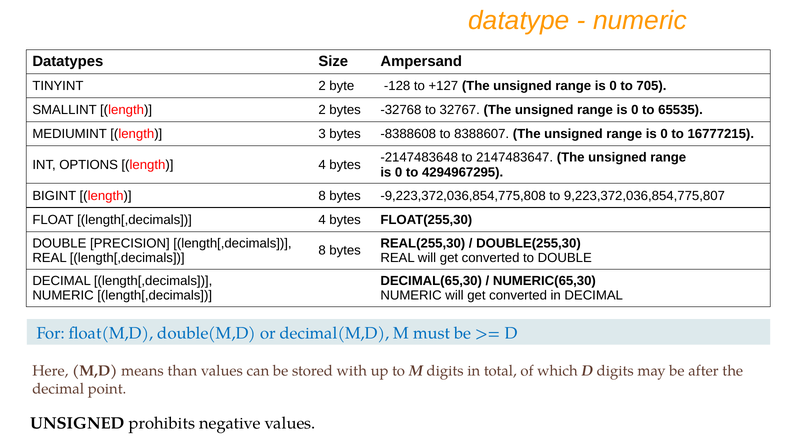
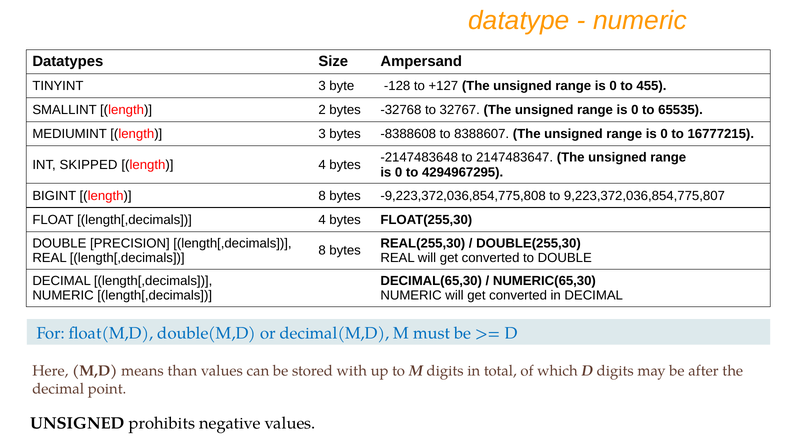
TINYINT 2: 2 -> 3
705: 705 -> 455
OPTIONS: OPTIONS -> SKIPPED
